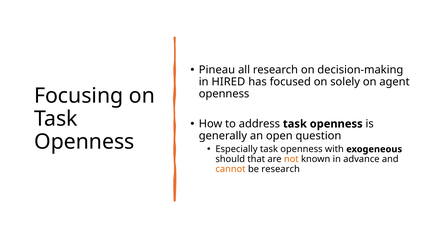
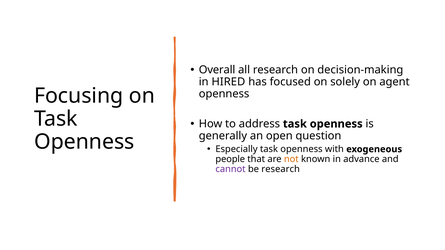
Pineau: Pineau -> Overall
should: should -> people
cannot colour: orange -> purple
